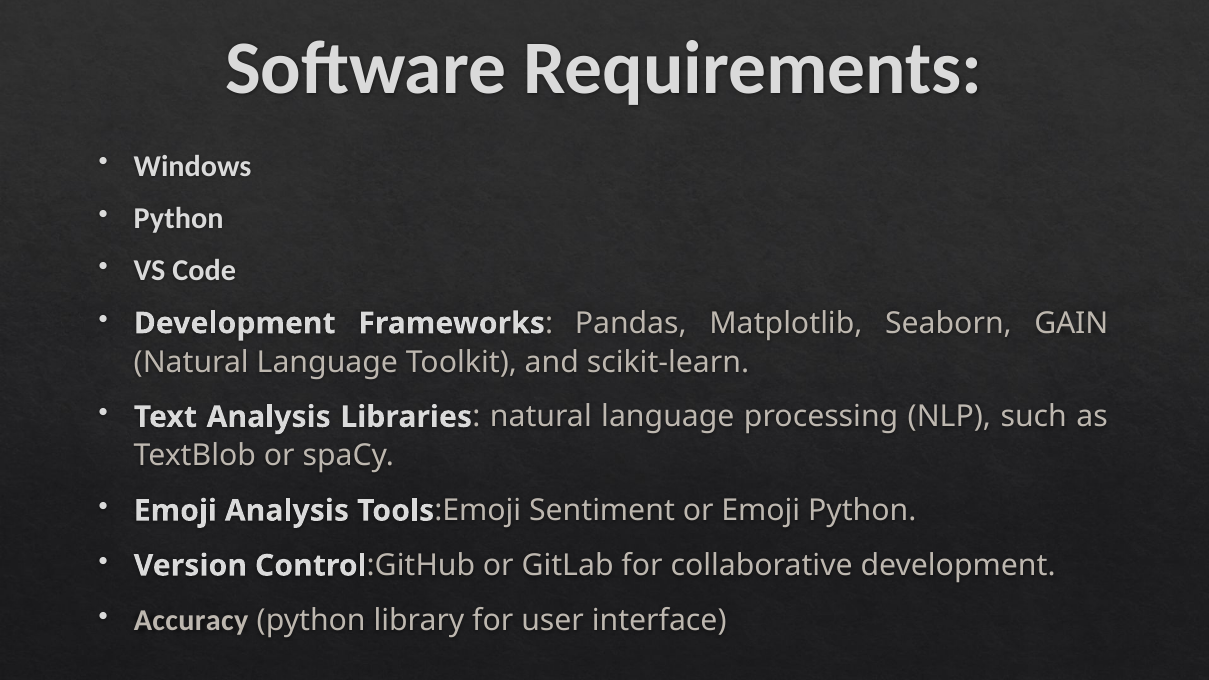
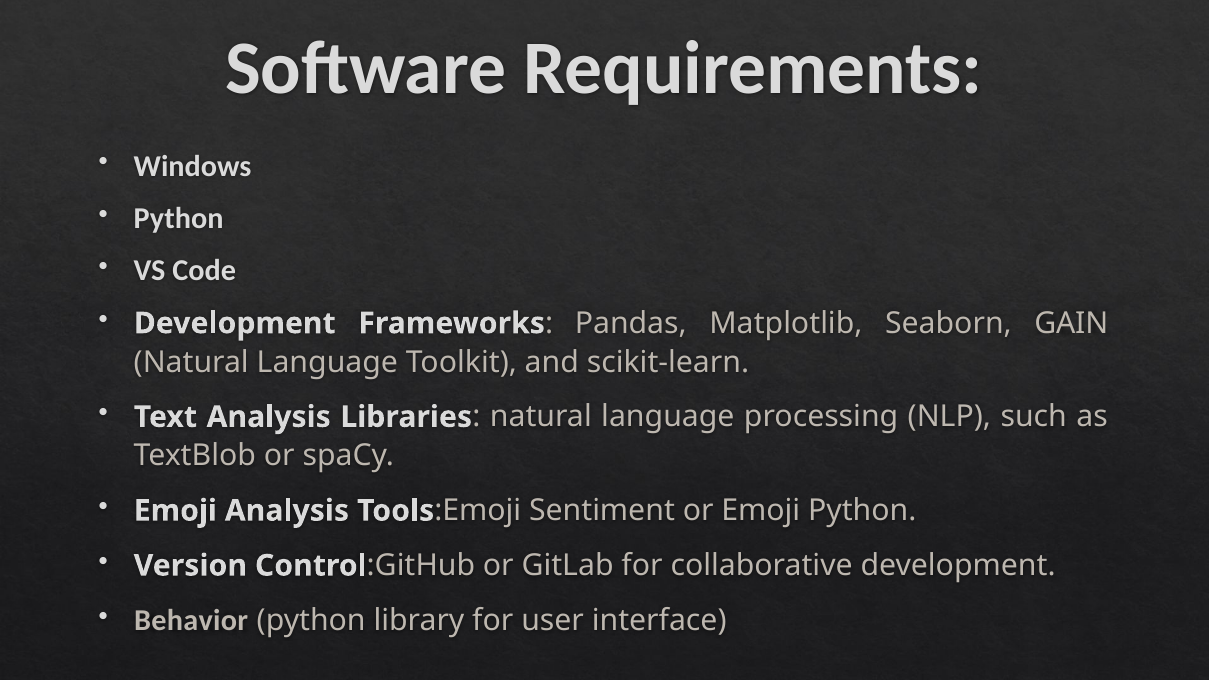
Accuracy: Accuracy -> Behavior
